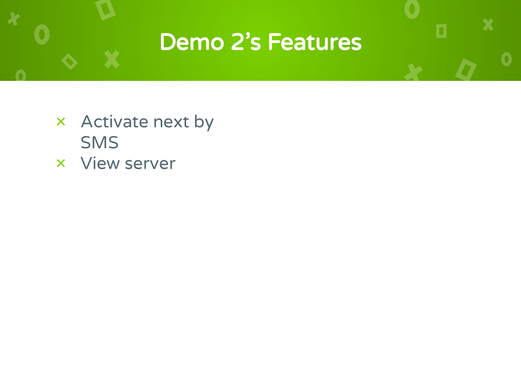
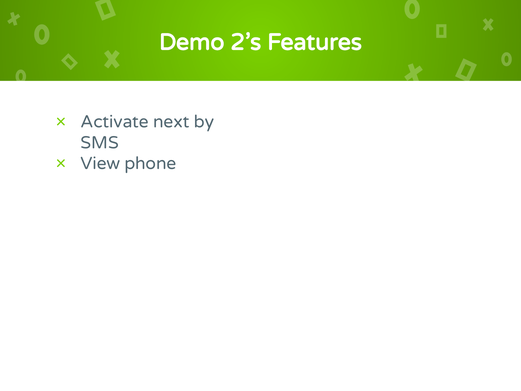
server: server -> phone
